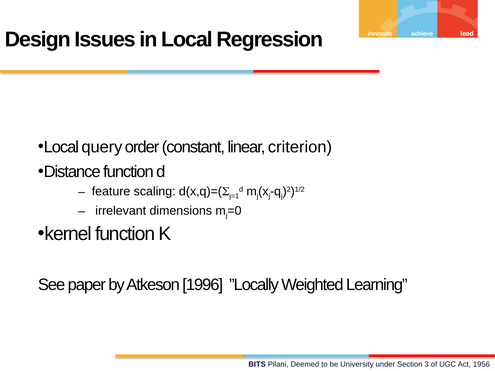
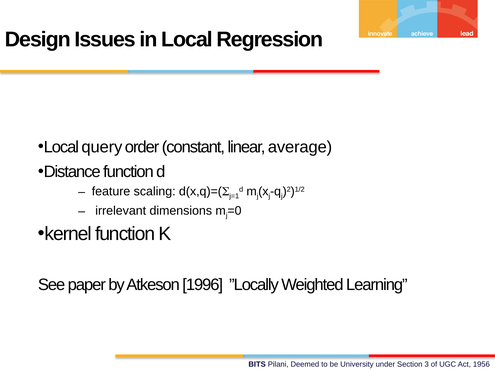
criterion: criterion -> average
